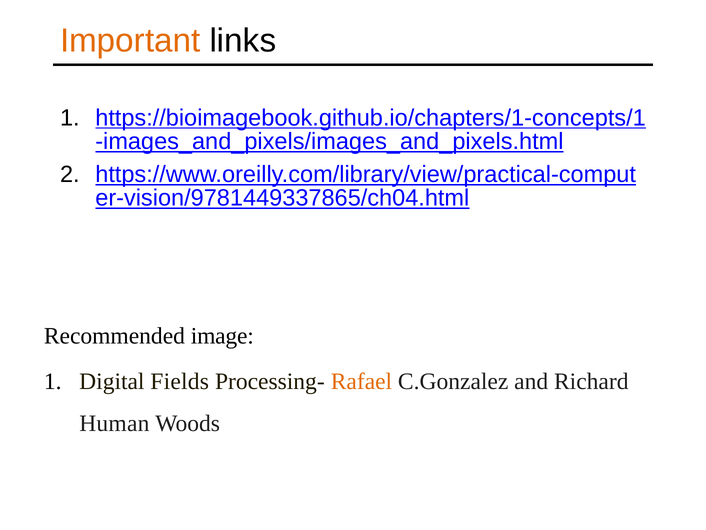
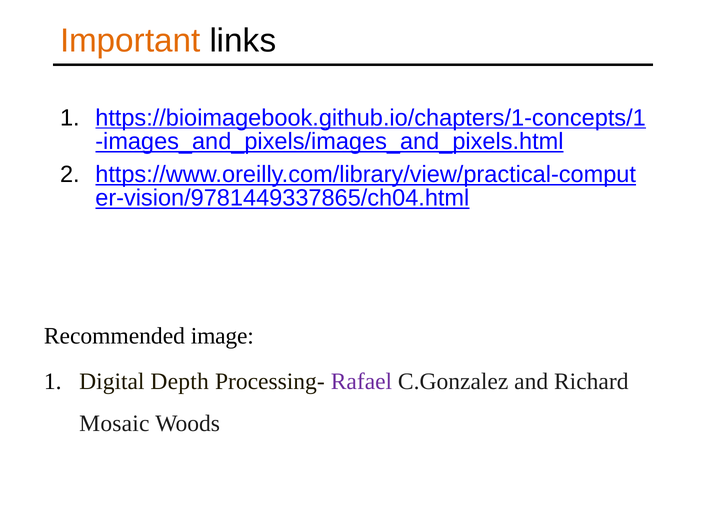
Fields: Fields -> Depth
Rafael colour: orange -> purple
Human: Human -> Mosaic
